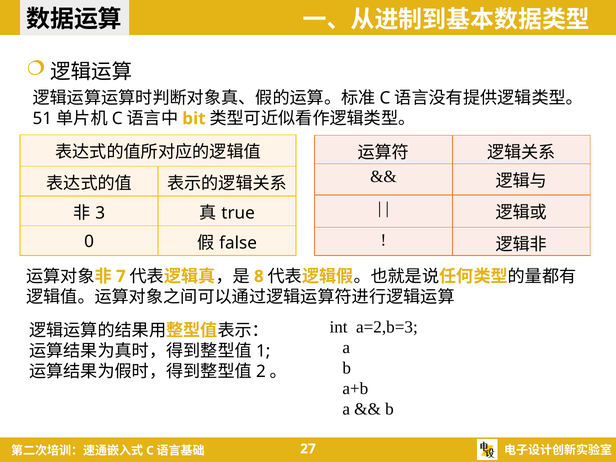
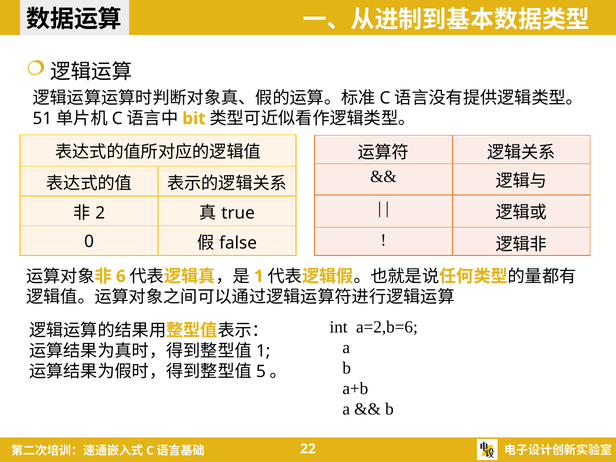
3: 3 -> 2
7: 7 -> 6
8 at (259, 276): 8 -> 1
a=2,b=3: a=2,b=3 -> a=2,b=6
2: 2 -> 5
27: 27 -> 22
